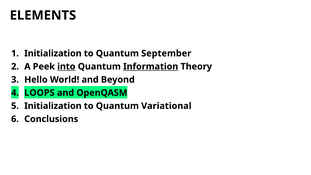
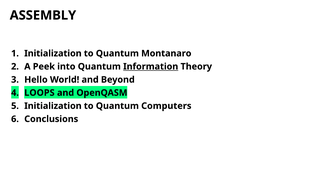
ELEMENTS: ELEMENTS -> ASSEMBLY
September: September -> Montanaro
into underline: present -> none
Variational: Variational -> Computers
